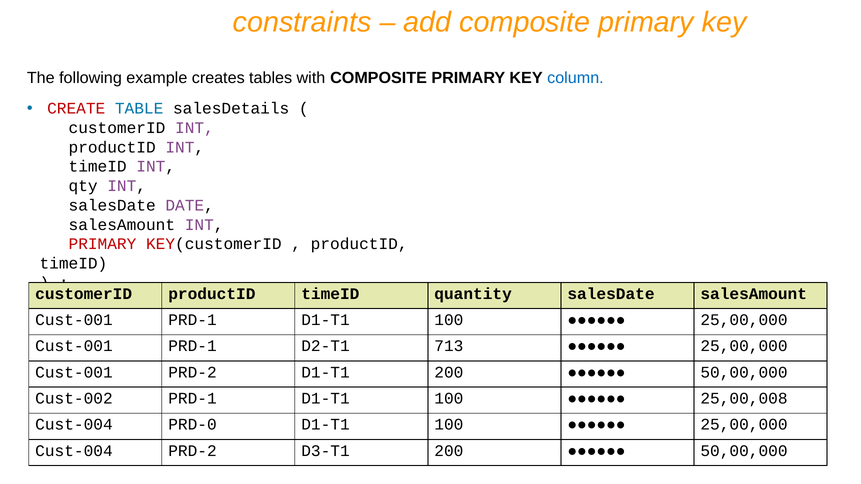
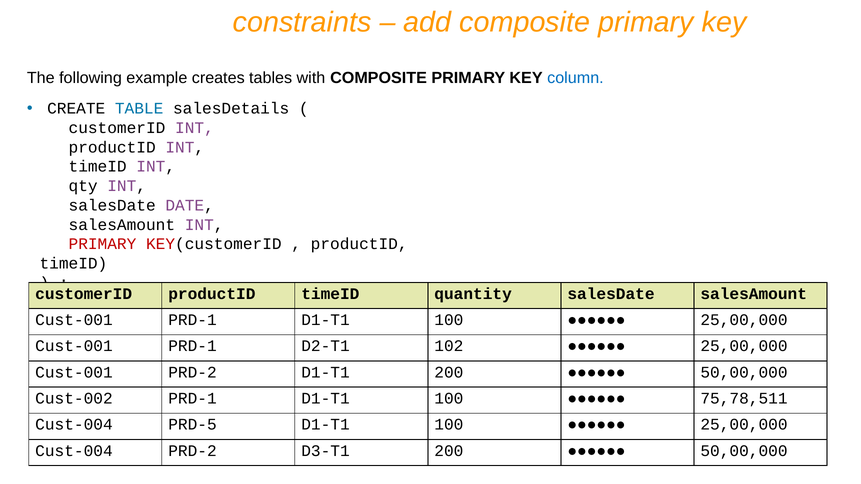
CREATE colour: red -> black
713: 713 -> 102
25,00,008: 25,00,008 -> 75,78,511
PRD-0: PRD-0 -> PRD-5
